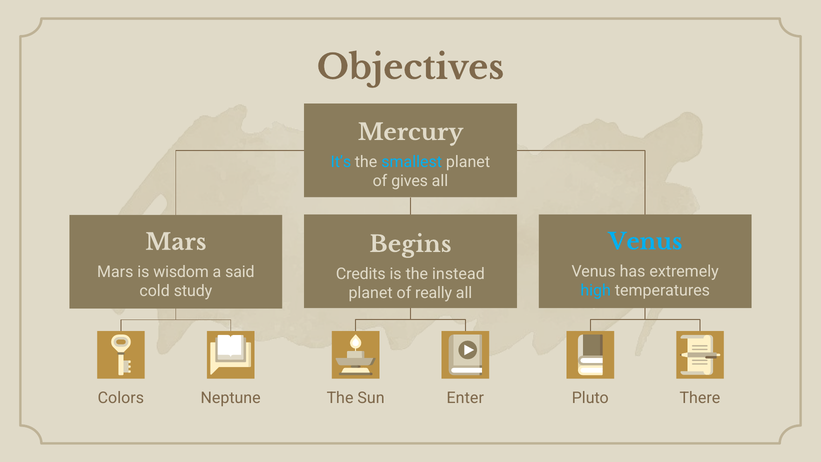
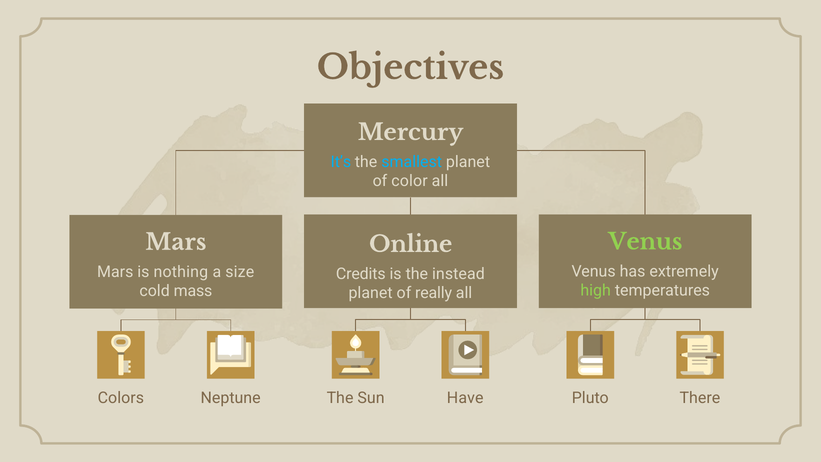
gives: gives -> color
Venus at (645, 242) colour: light blue -> light green
Begins: Begins -> Online
wisdom: wisdom -> nothing
said: said -> size
high colour: light blue -> light green
study: study -> mass
Enter: Enter -> Have
